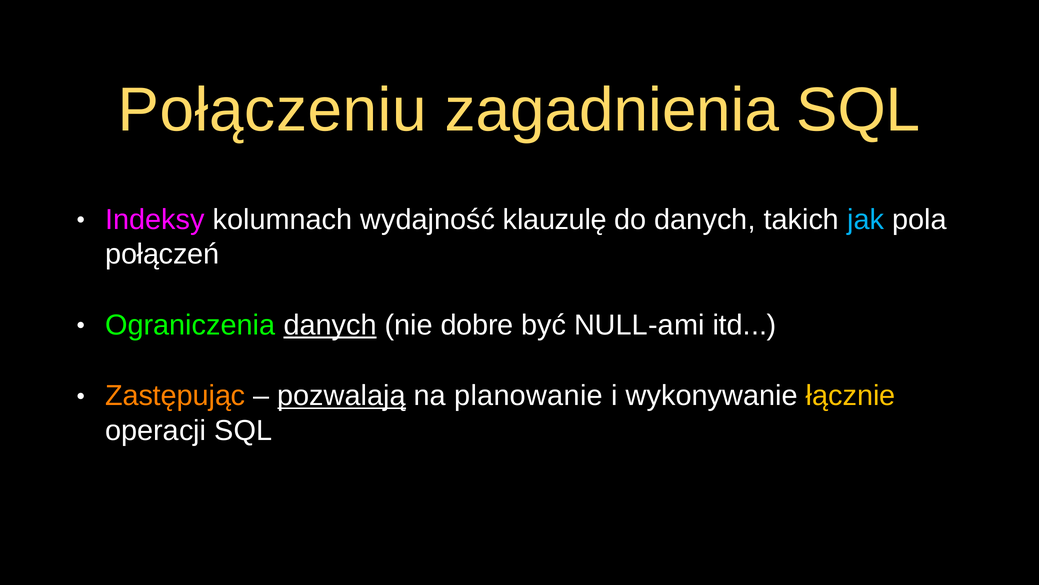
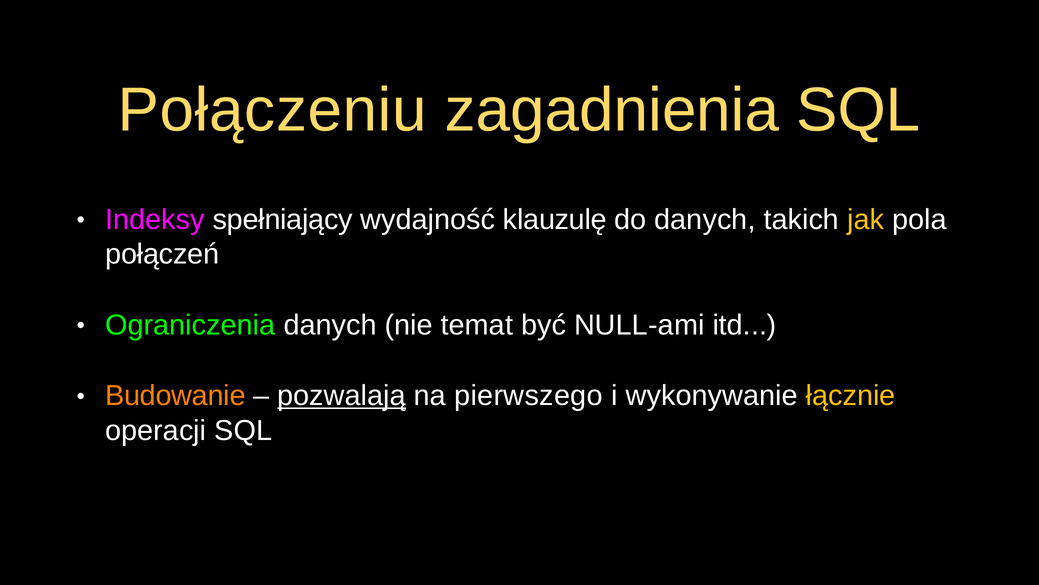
kolumnach: kolumnach -> spełniający
jak colour: light blue -> yellow
danych at (330, 325) underline: present -> none
dobre: dobre -> temat
Zastępując: Zastępując -> Budowanie
planowanie: planowanie -> pierwszego
